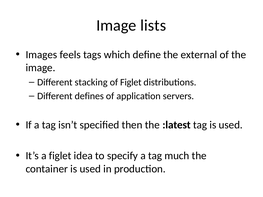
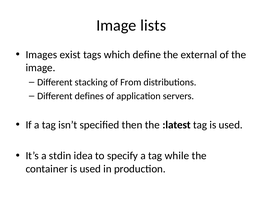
feels: feels -> exist
of Figlet: Figlet -> From
a figlet: figlet -> stdin
much: much -> while
